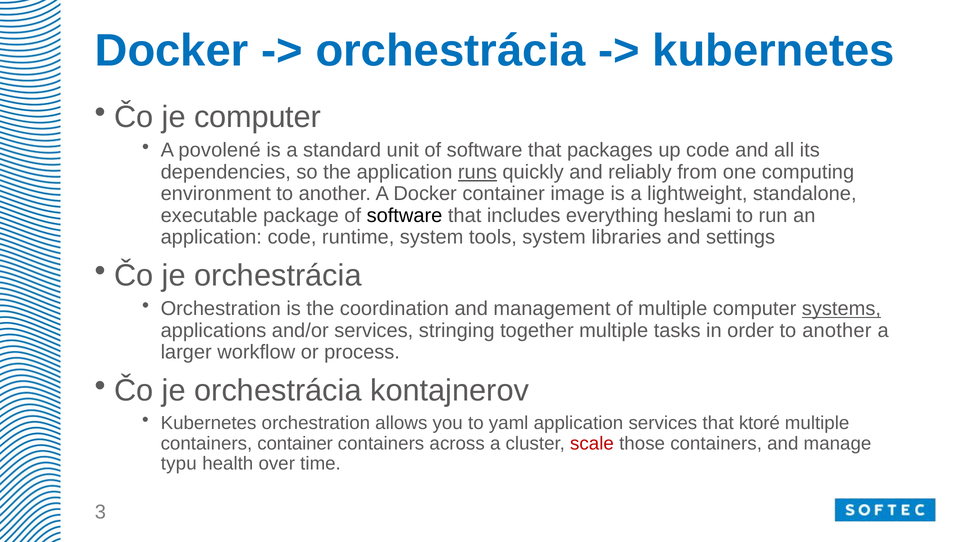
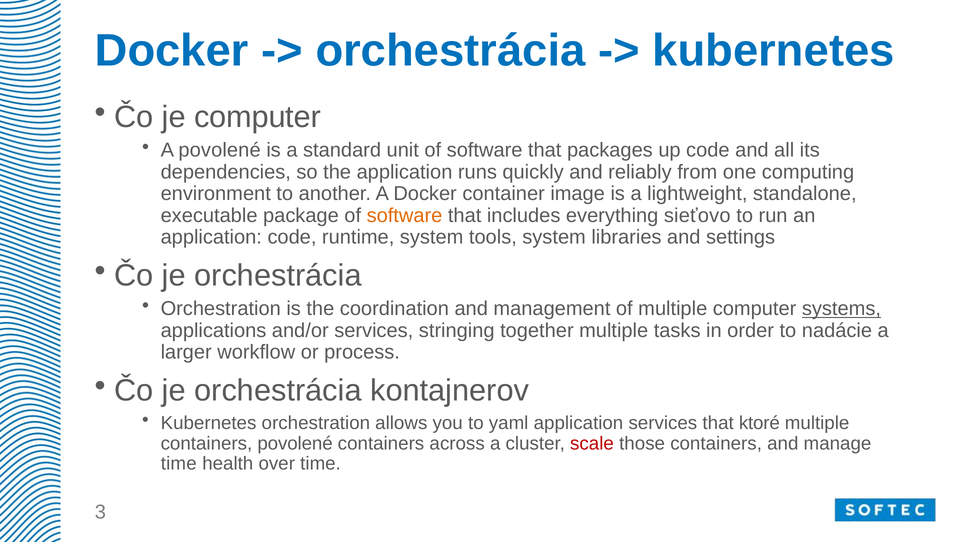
runs underline: present -> none
software at (405, 215) colour: black -> orange
heslami: heslami -> sieťovo
order to another: another -> nadácie
containers container: container -> povolené
typu at (179, 463): typu -> time
